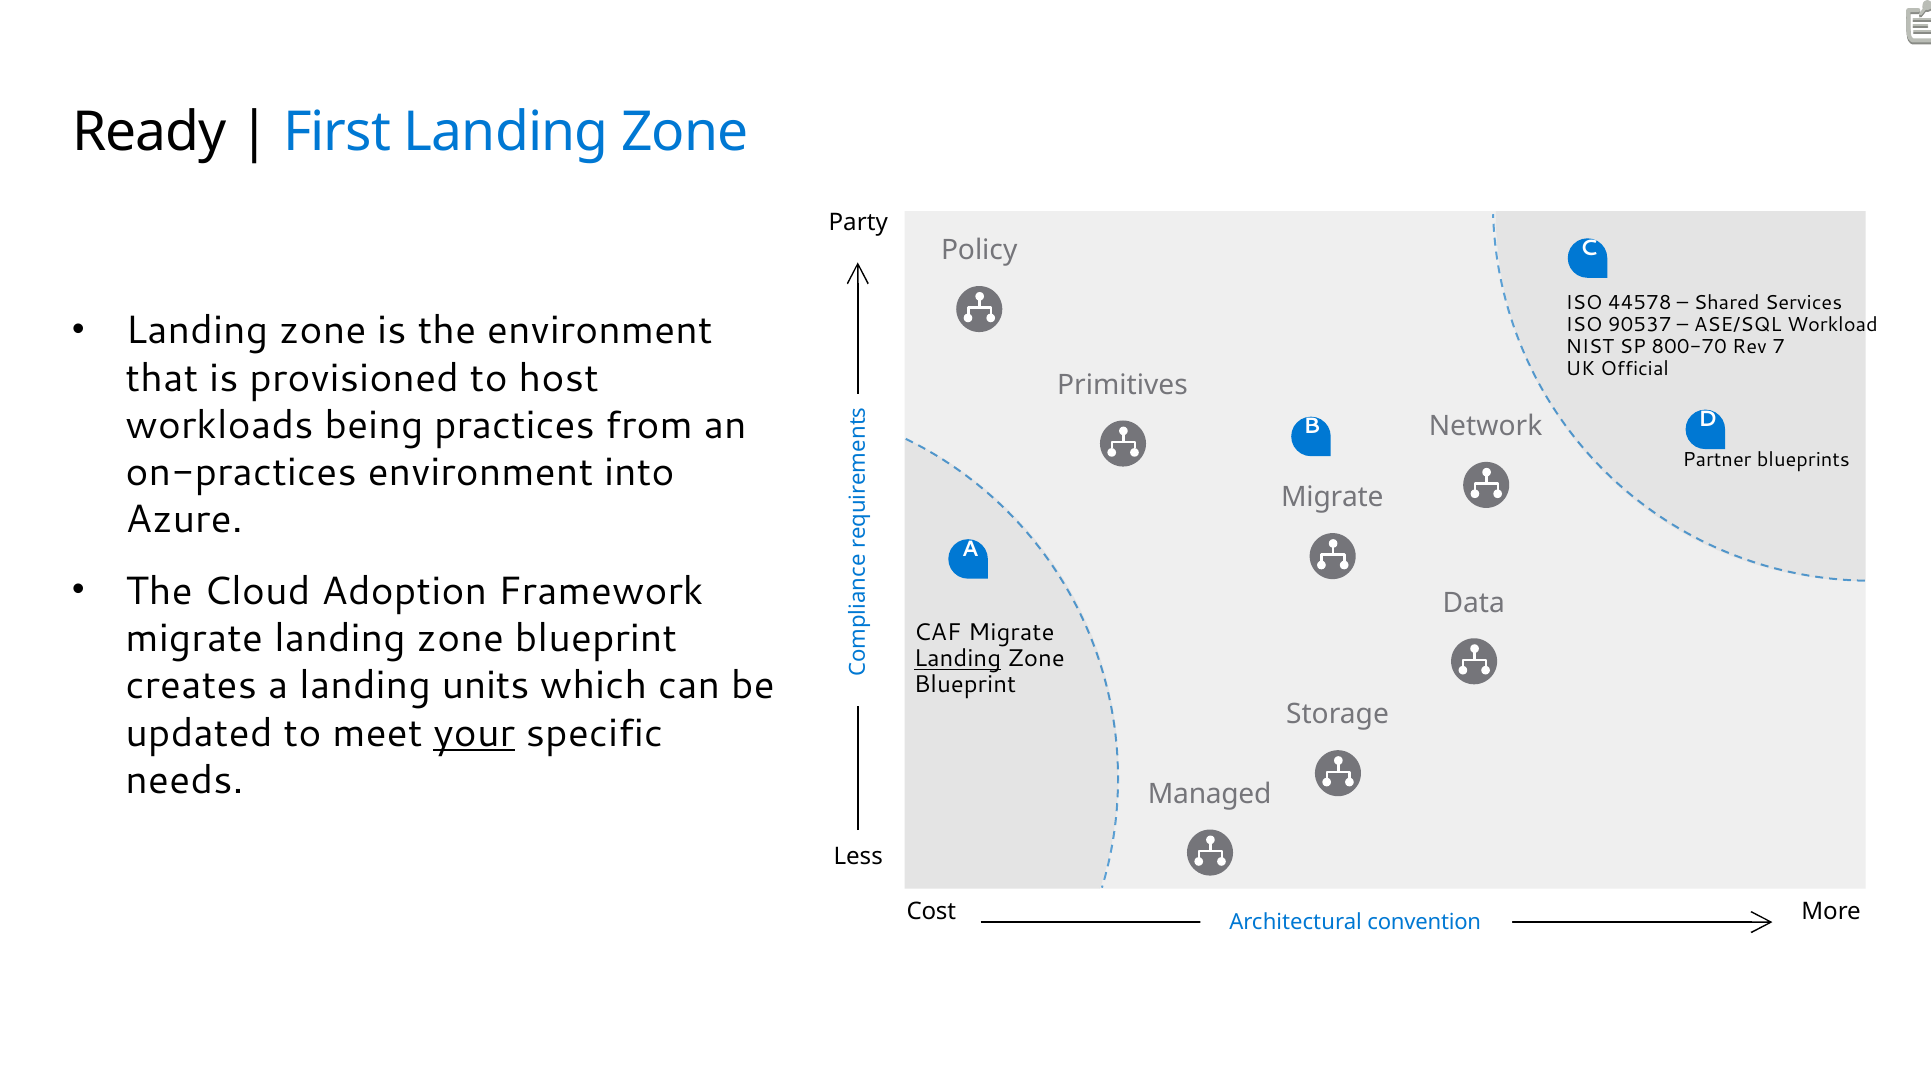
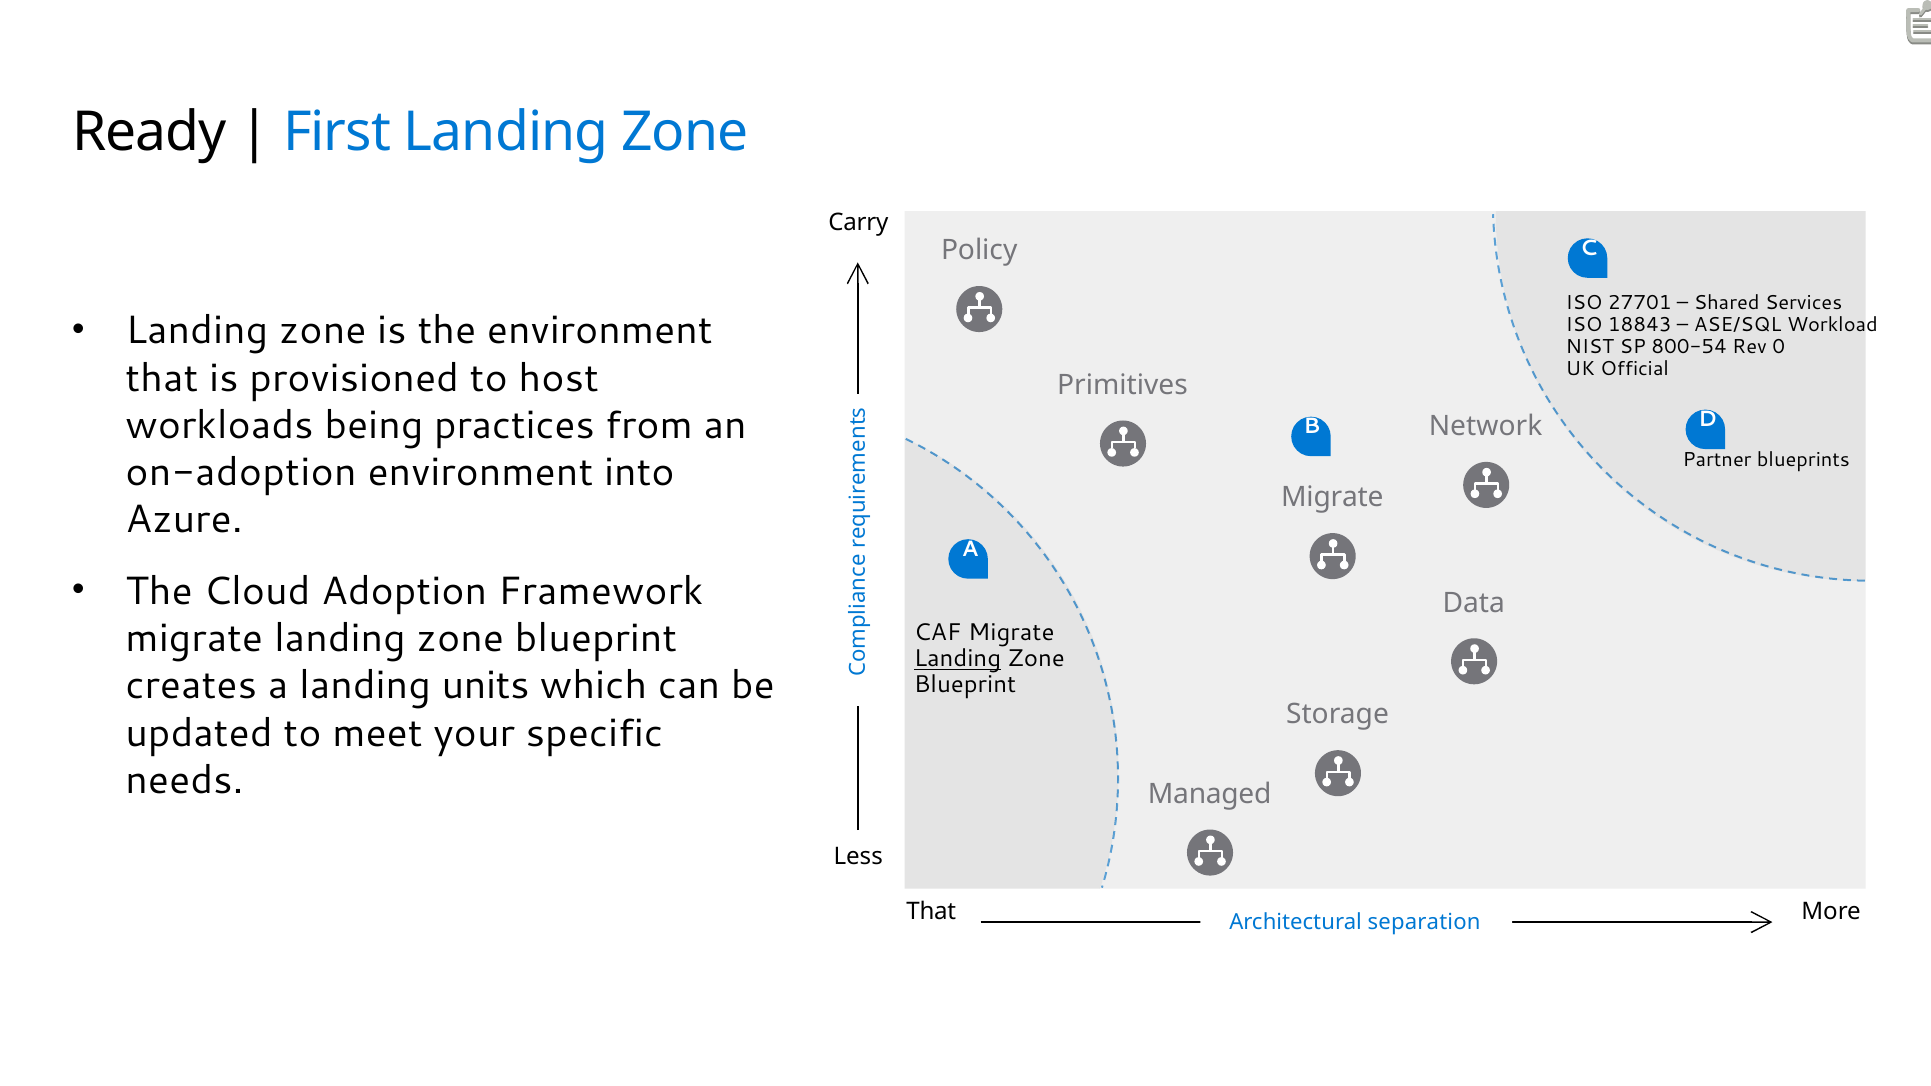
Party: Party -> Carry
44578: 44578 -> 27701
90537: 90537 -> 18843
800-70: 800-70 -> 800-54
7: 7 -> 0
on-practices: on-practices -> on-adoption
your underline: present -> none
Cost at (931, 912): Cost -> That
convention: convention -> separation
